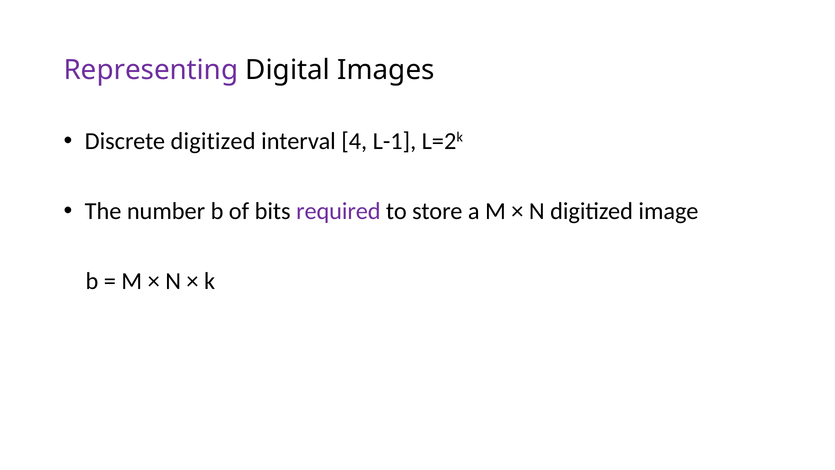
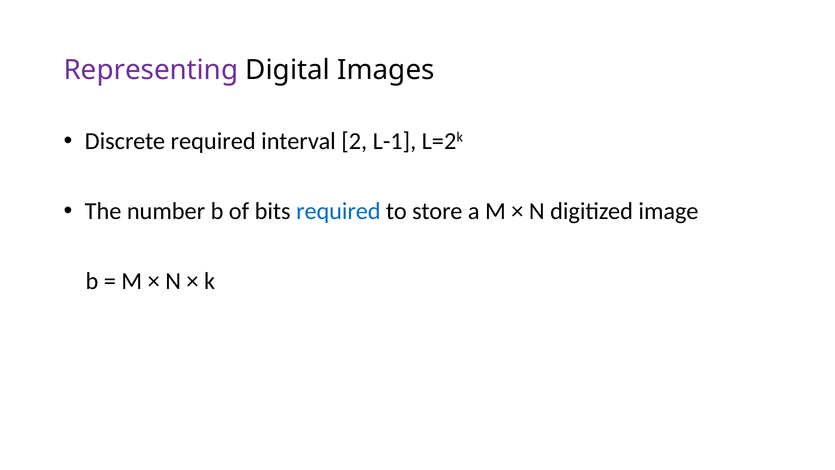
Discrete digitized: digitized -> required
4: 4 -> 2
required at (338, 211) colour: purple -> blue
